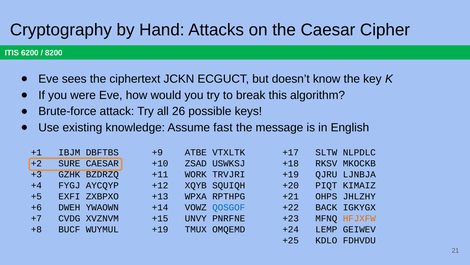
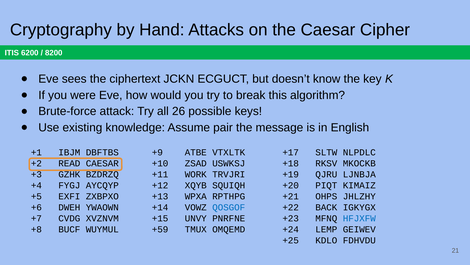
fast: fast -> pair
SURE: SURE -> READ
HFJXFW colour: orange -> blue
+19 at (160, 229): +19 -> +59
